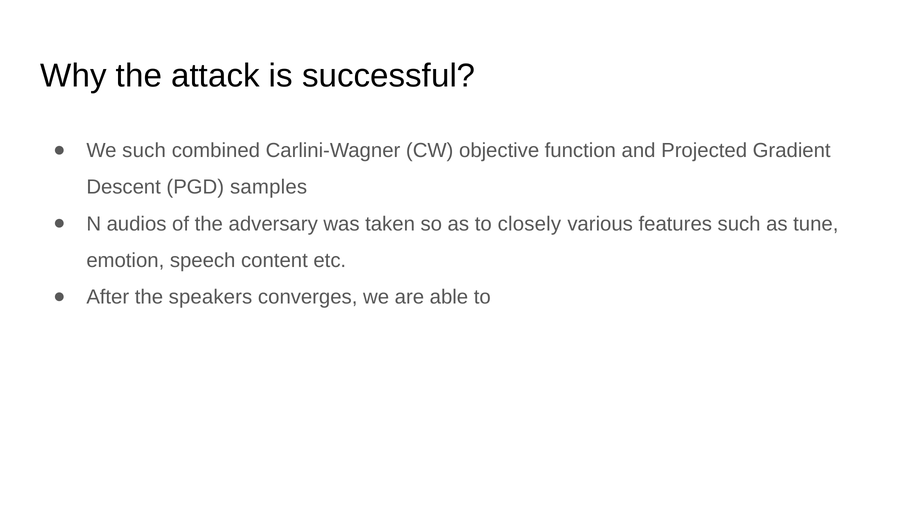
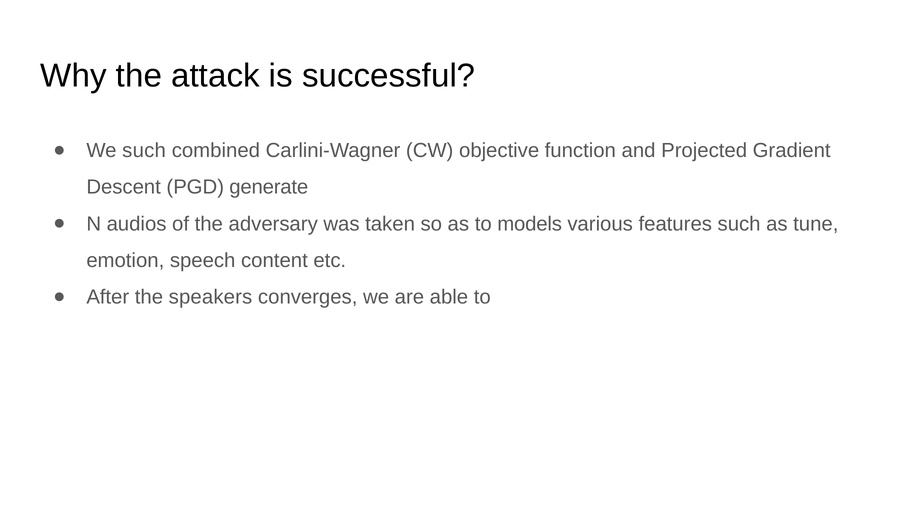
samples: samples -> generate
closely: closely -> models
